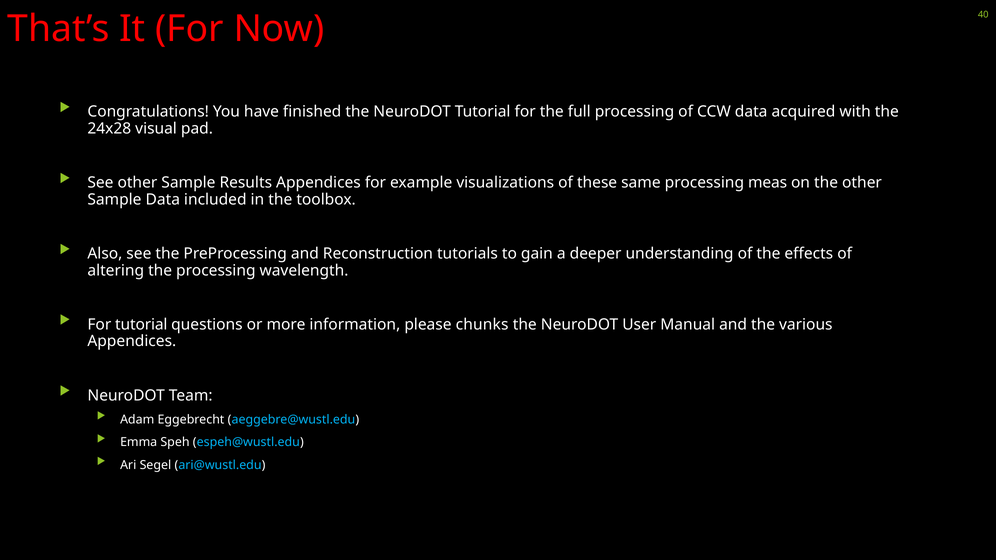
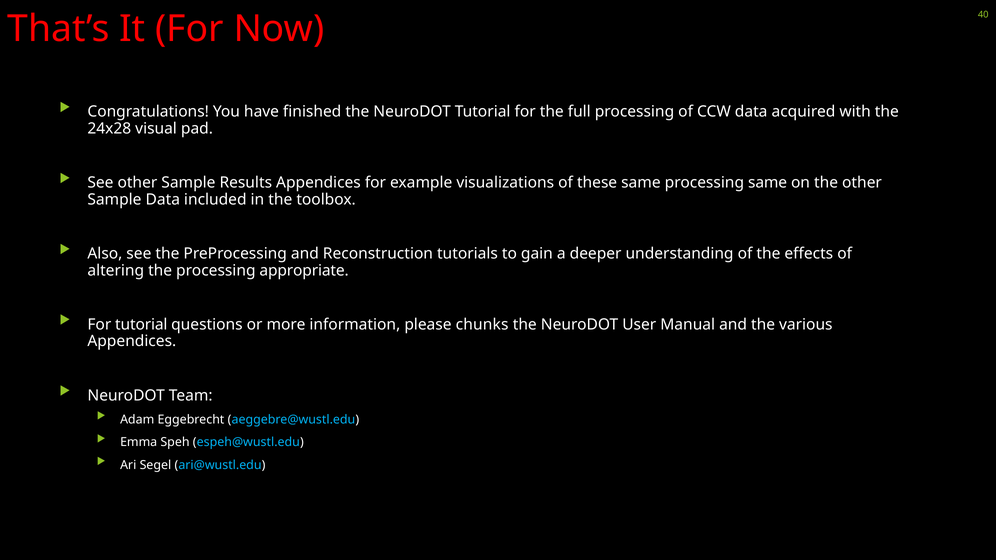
processing meas: meas -> same
wavelength: wavelength -> appropriate
